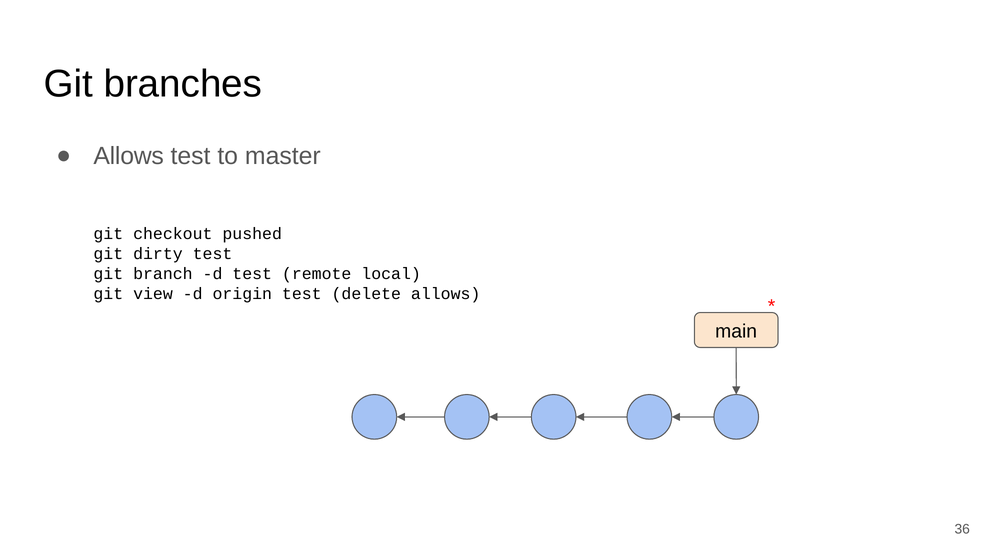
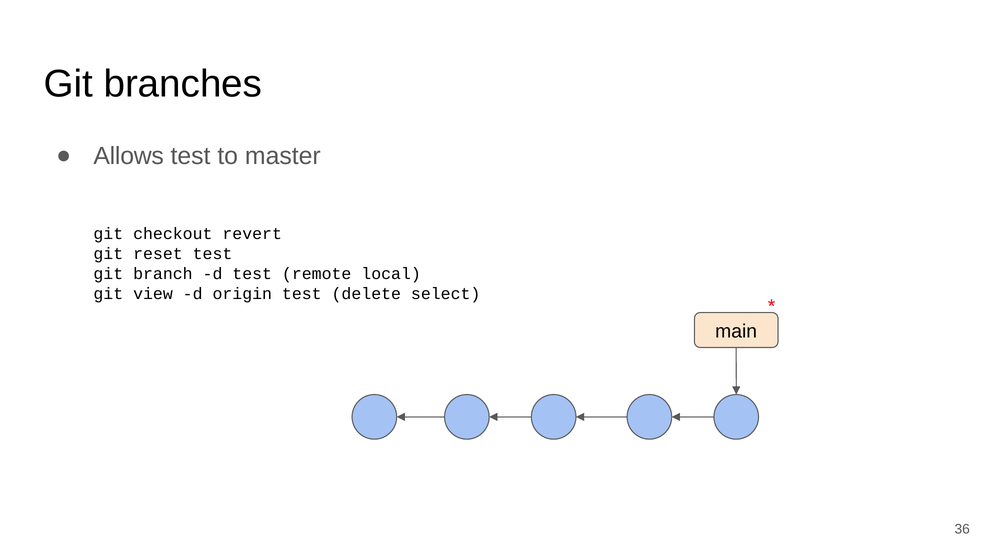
pushed: pushed -> revert
dirty: dirty -> reset
delete allows: allows -> select
